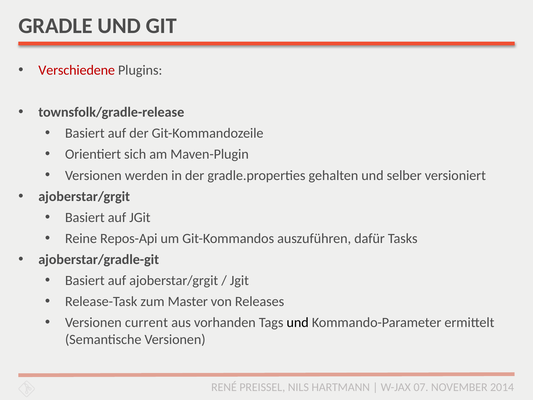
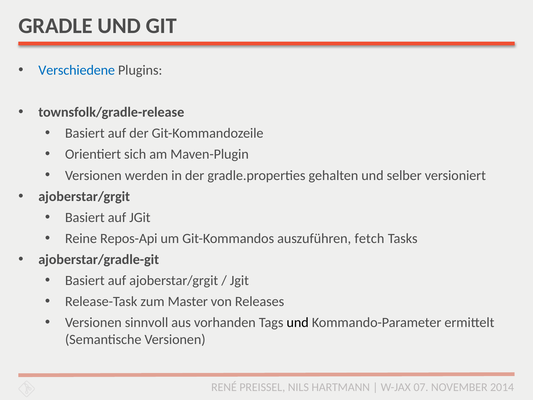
Verschiedene colour: red -> blue
dafür: dafür -> fetch
current: current -> sinnvoll
